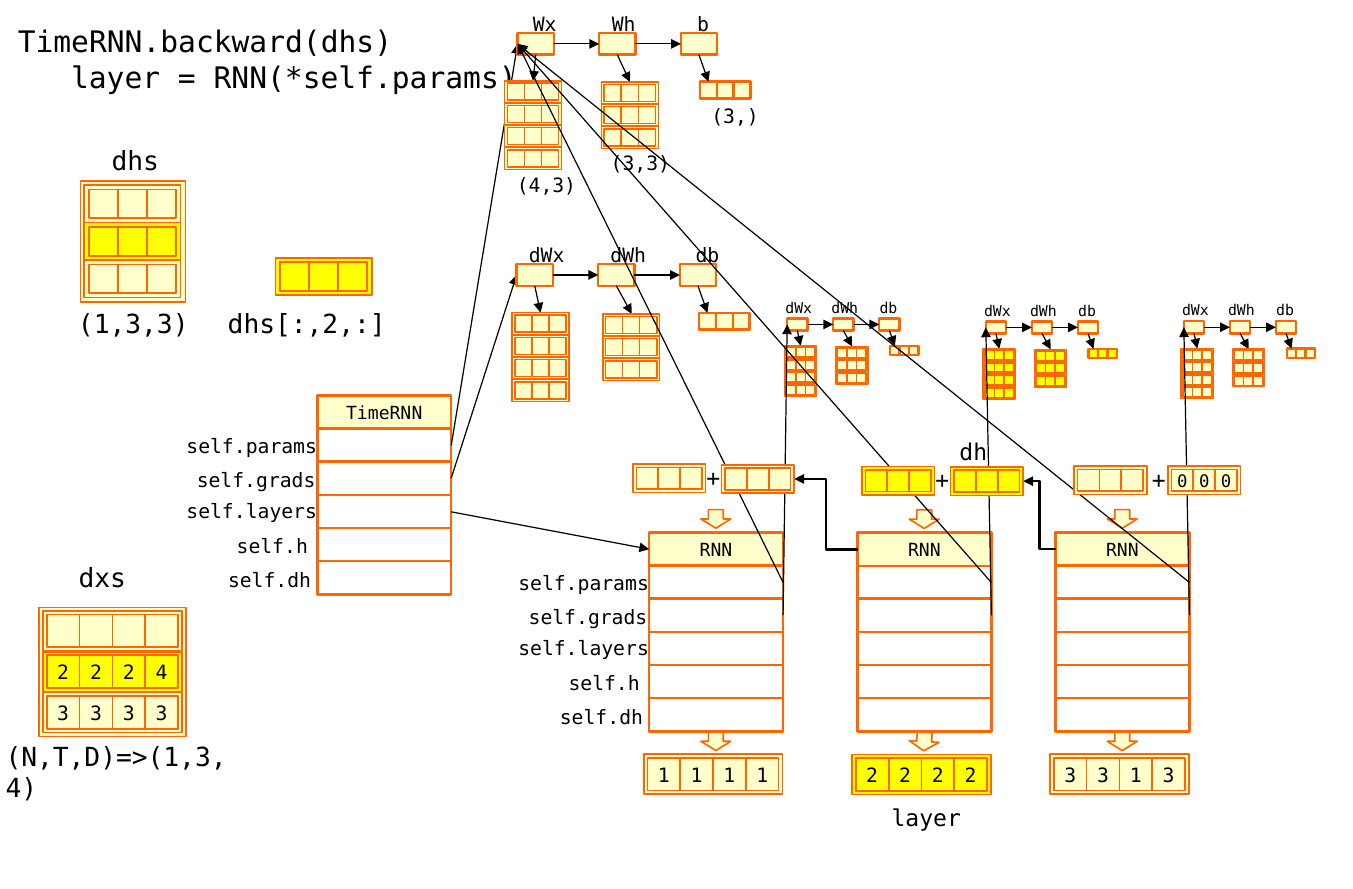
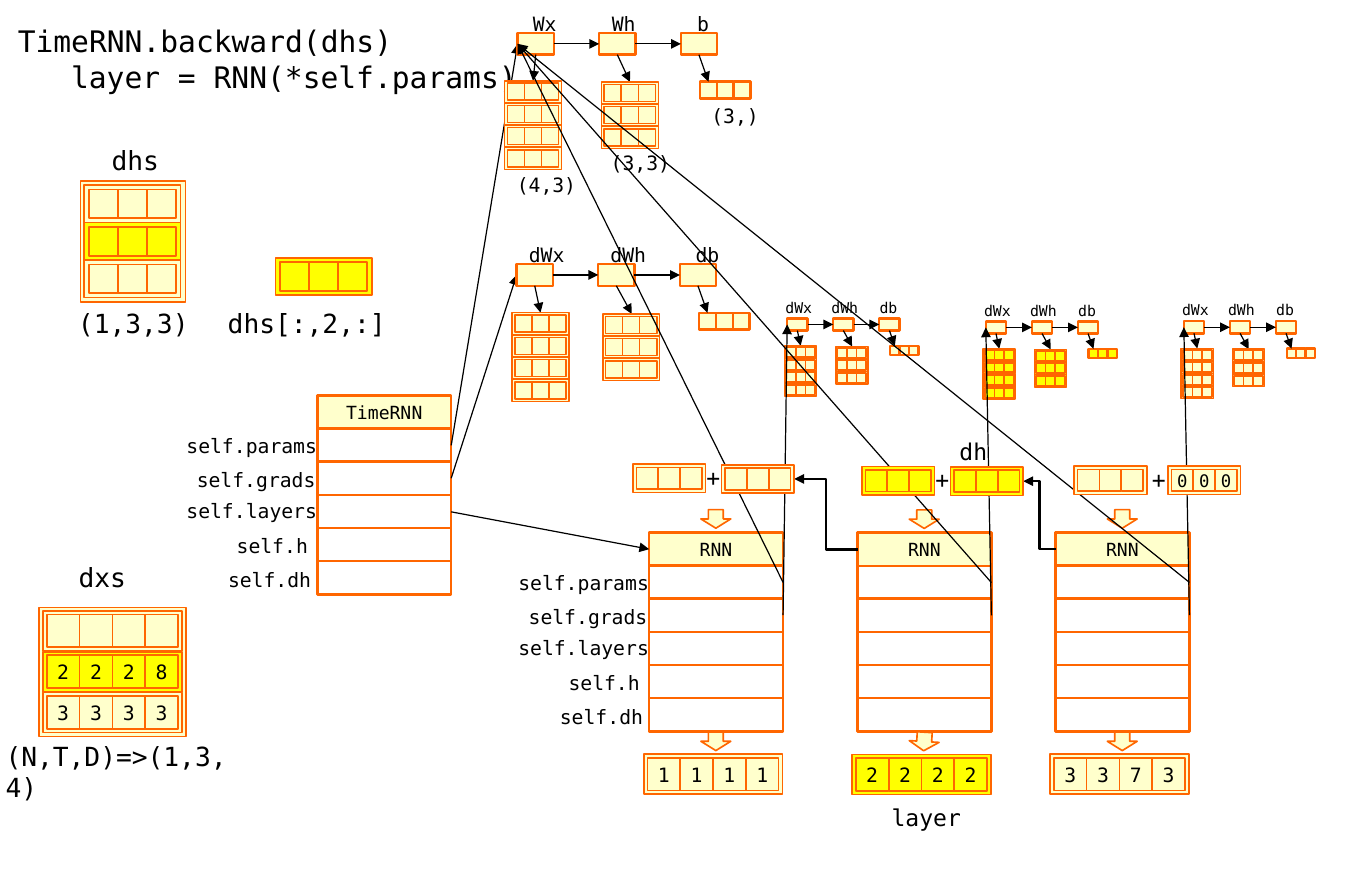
2 4: 4 -> 8
3 1: 1 -> 7
